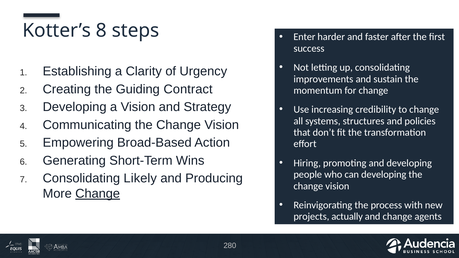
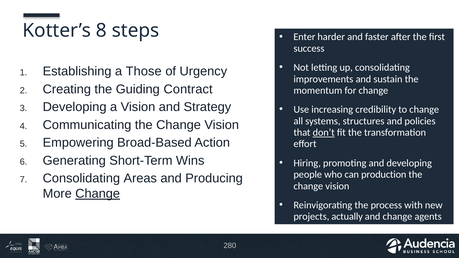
Clarity: Clarity -> Those
don’t underline: none -> present
can developing: developing -> production
Likely: Likely -> Areas
